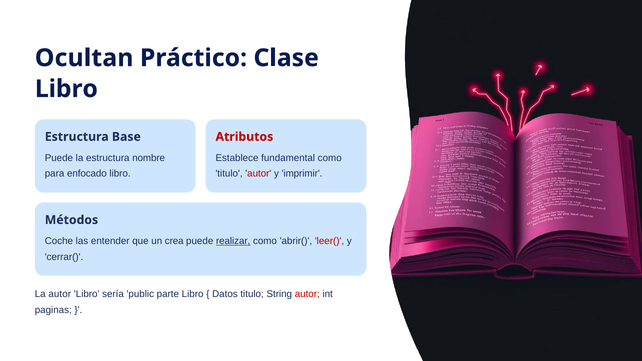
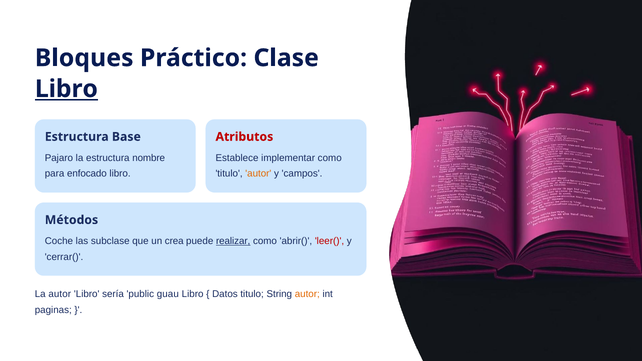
Ocultan: Ocultan -> Bloques
Libro at (66, 89) underline: none -> present
Puede at (59, 158): Puede -> Pajaro
fundamental: fundamental -> implementar
autor at (258, 174) colour: red -> orange
imprimir: imprimir -> campos
entender: entender -> subclase
parte: parte -> guau
autor at (307, 294) colour: red -> orange
